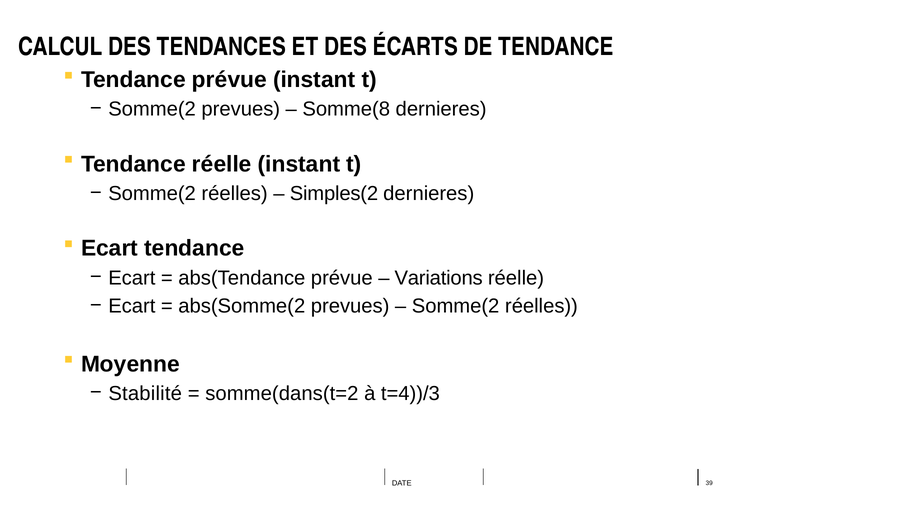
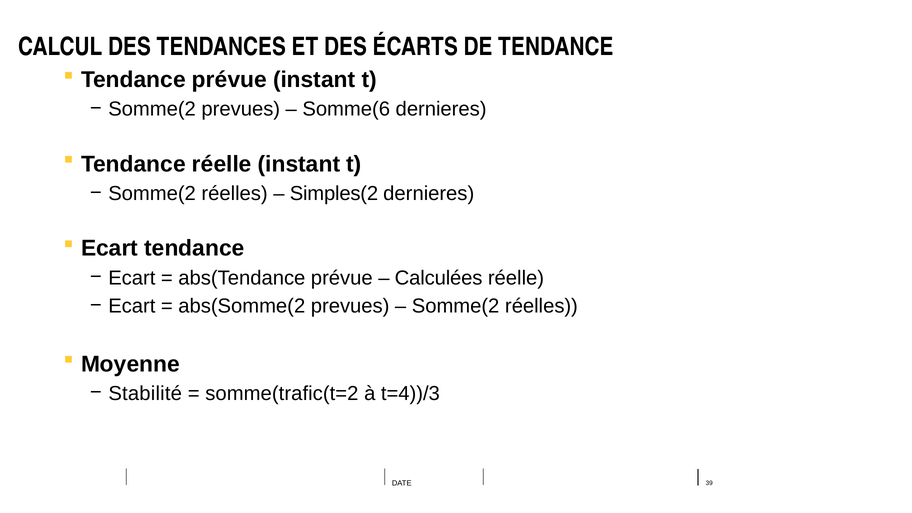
Somme(8: Somme(8 -> Somme(6
Variations: Variations -> Calculées
somme(dans(t=2: somme(dans(t=2 -> somme(trafic(t=2
